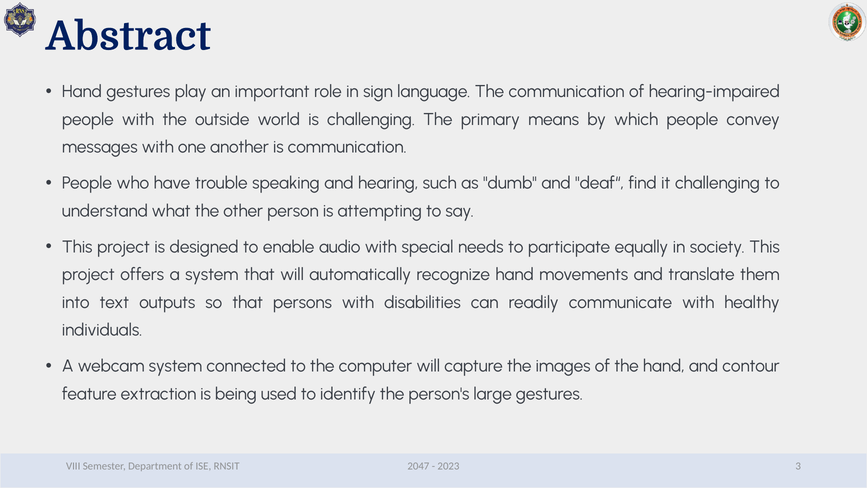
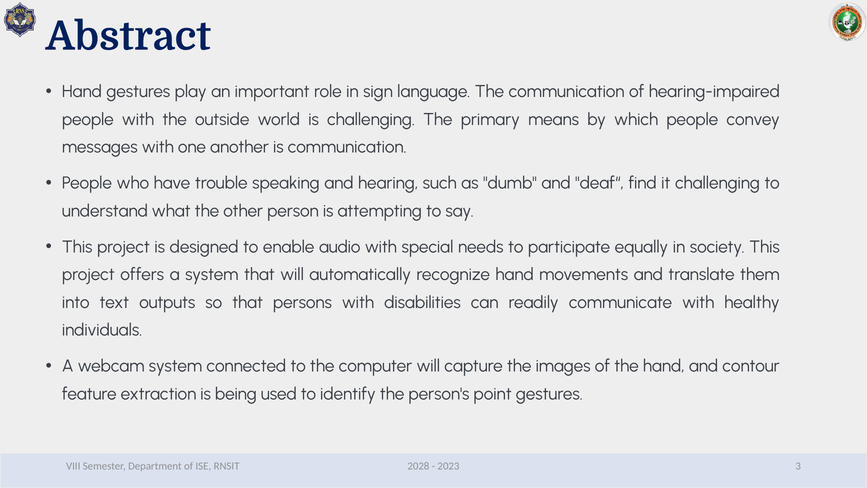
large: large -> point
2047: 2047 -> 2028
